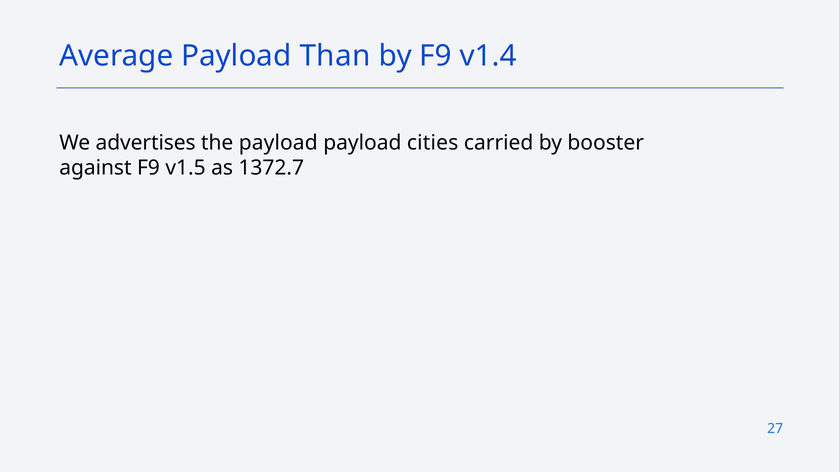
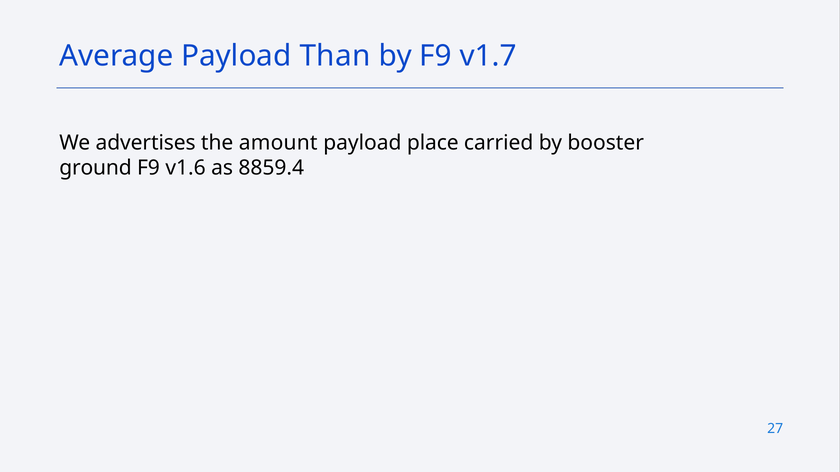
v1.4: v1.4 -> v1.7
the payload: payload -> amount
cities: cities -> place
against: against -> ground
v1.5: v1.5 -> v1.6
1372.7: 1372.7 -> 8859.4
